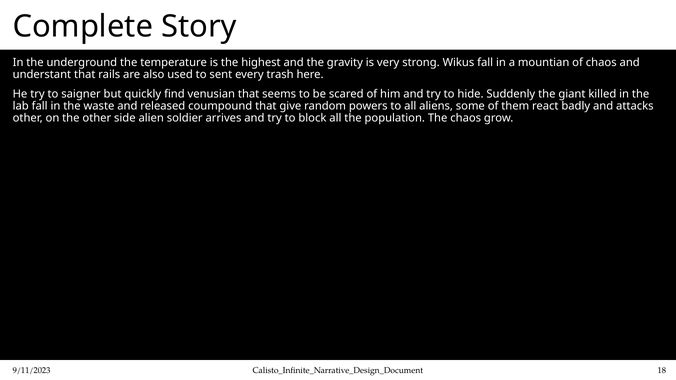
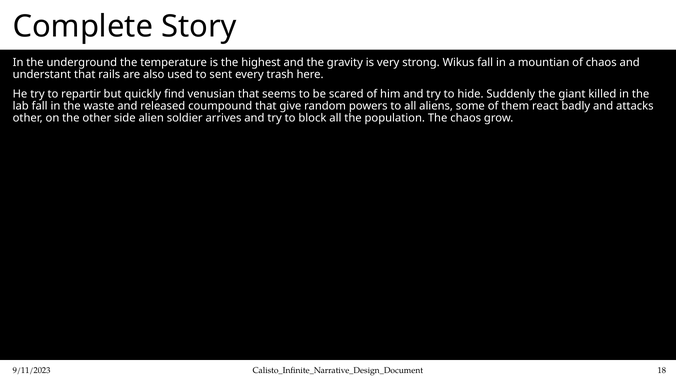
saigner: saigner -> repartir
